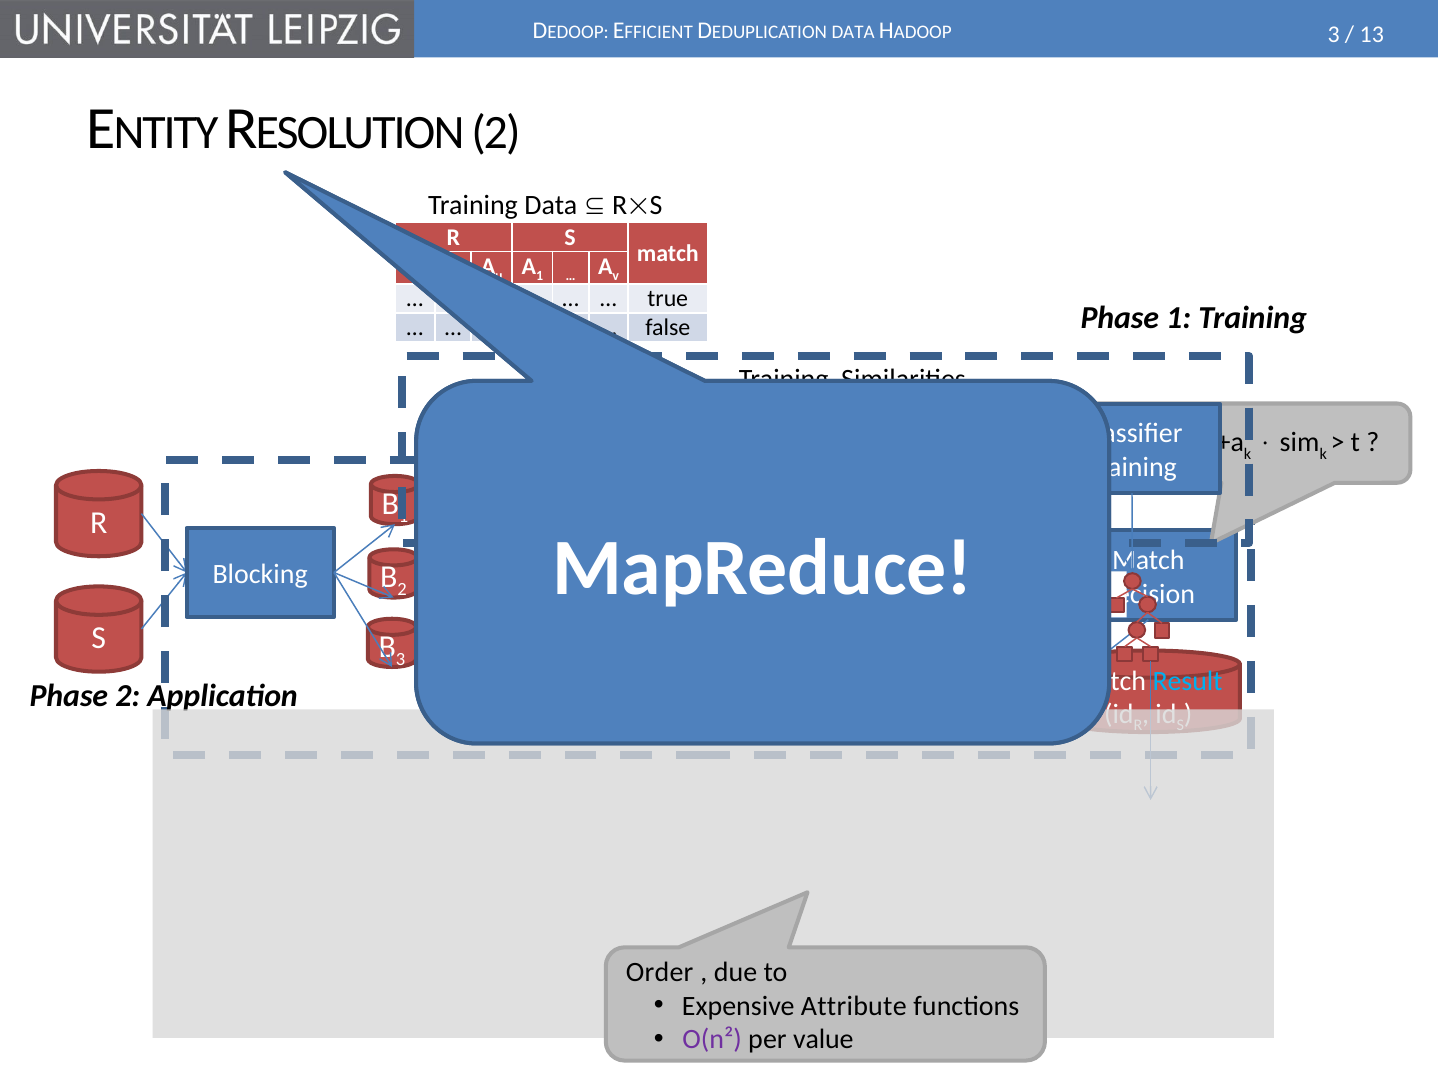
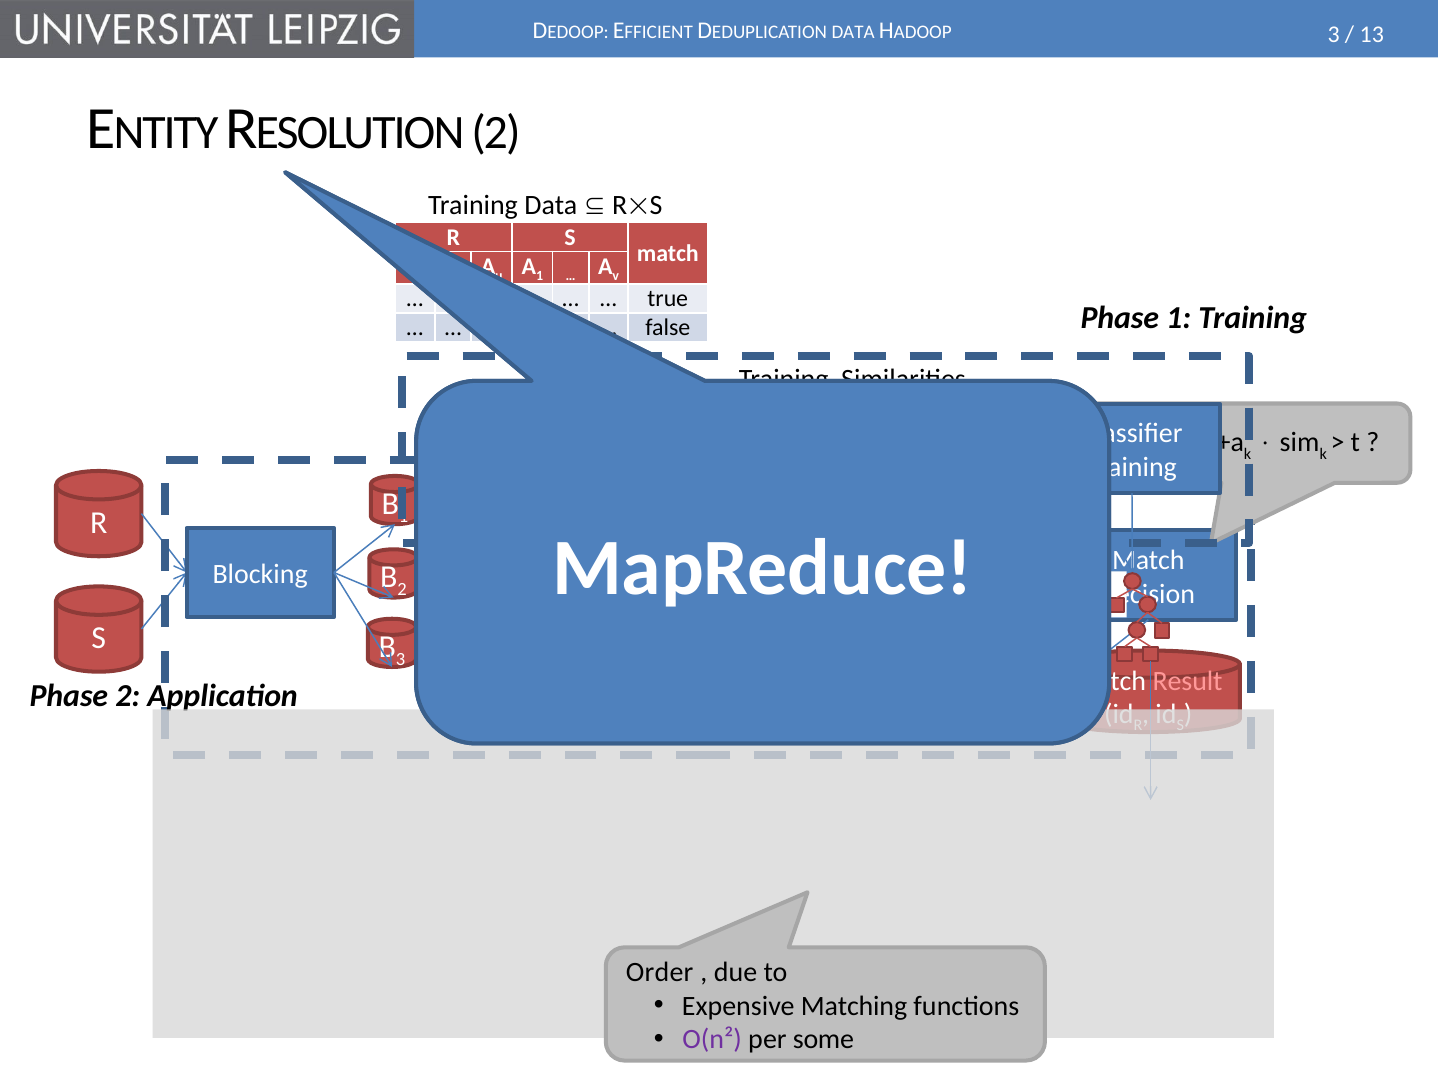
Result colour: light blue -> pink
Attribute: Attribute -> Matching
value: value -> some
